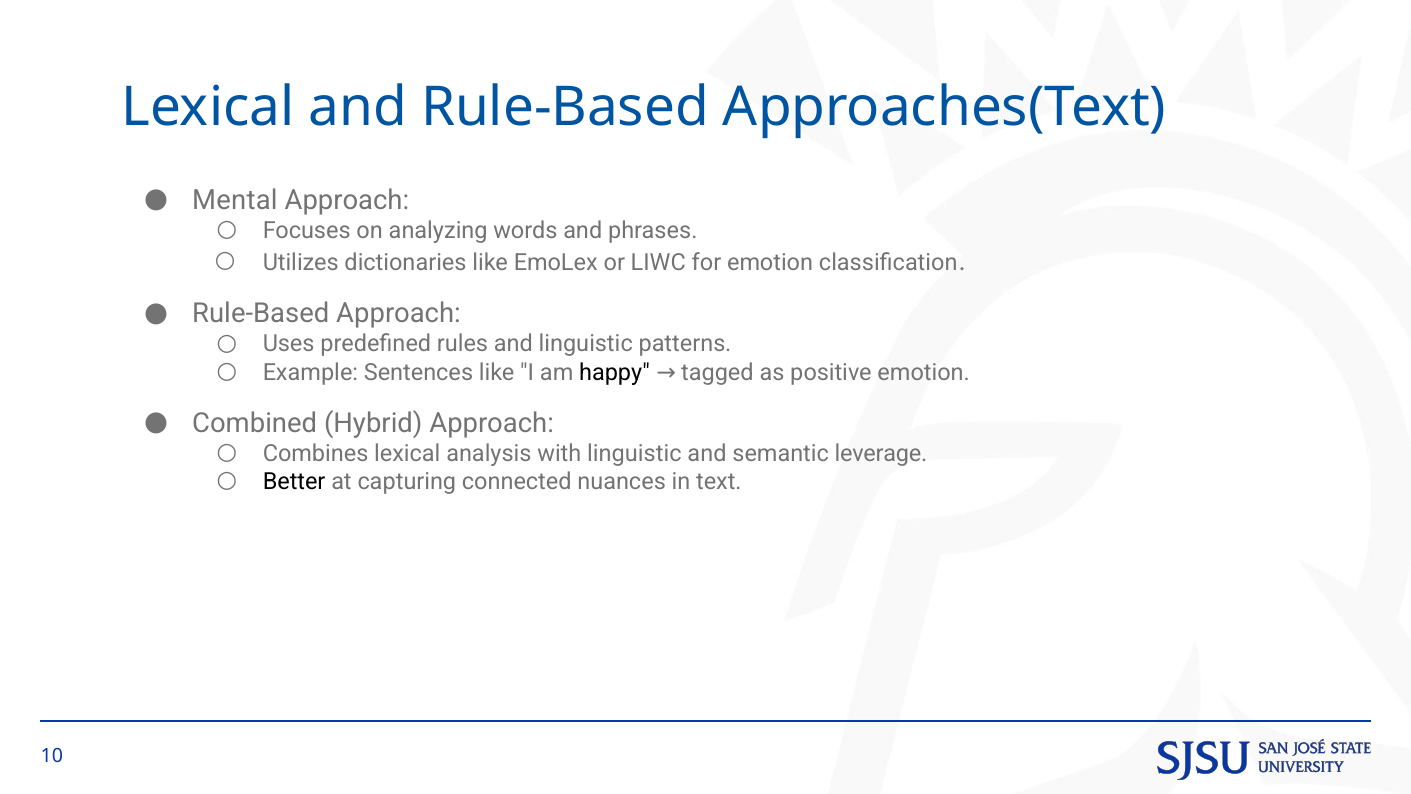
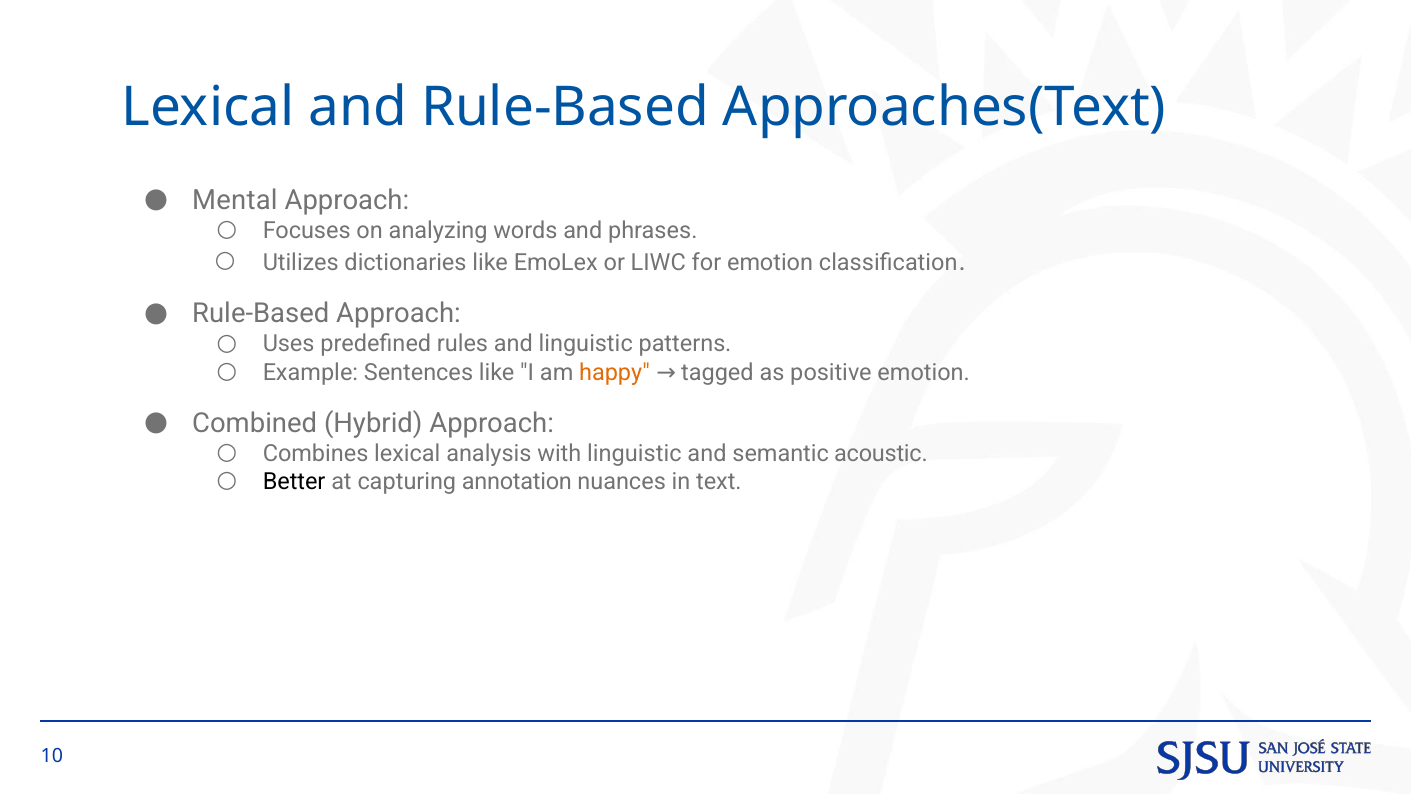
happy colour: black -> orange
leverage: leverage -> acoustic
connected: connected -> annotation
